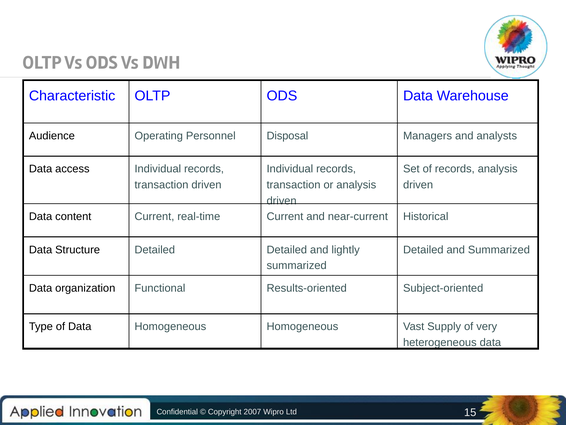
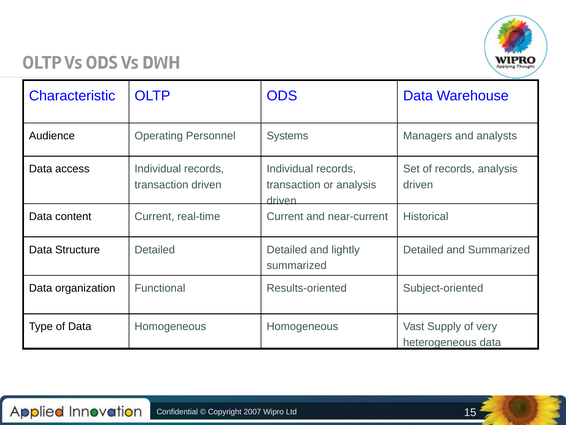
Disposal: Disposal -> Systems
